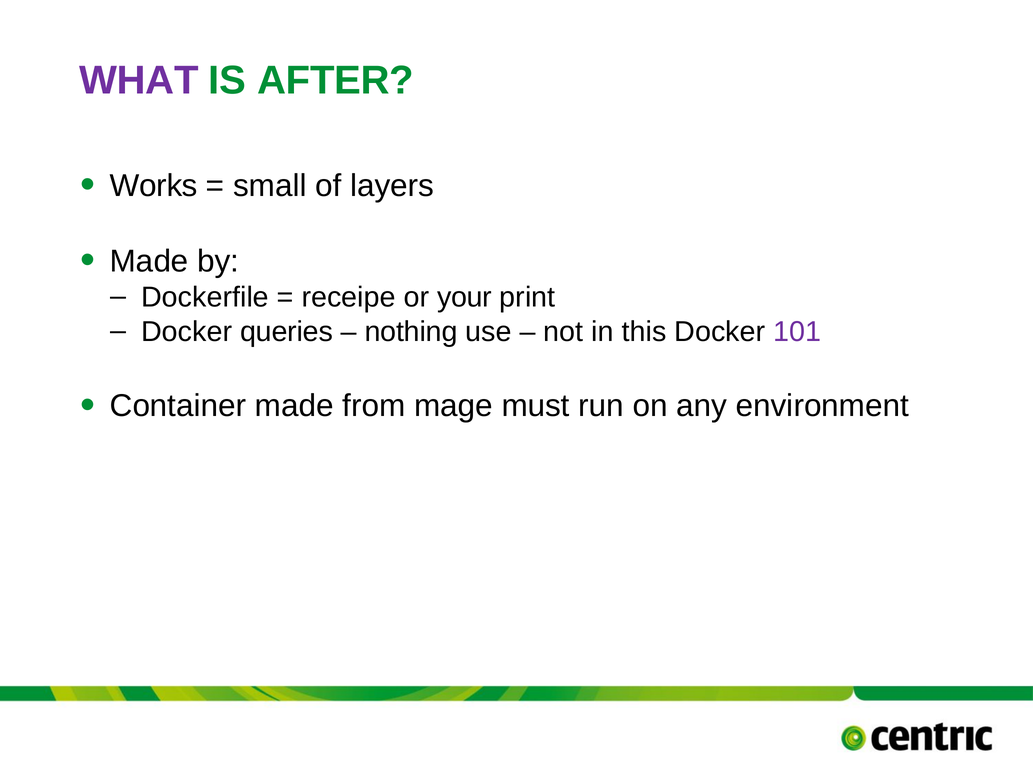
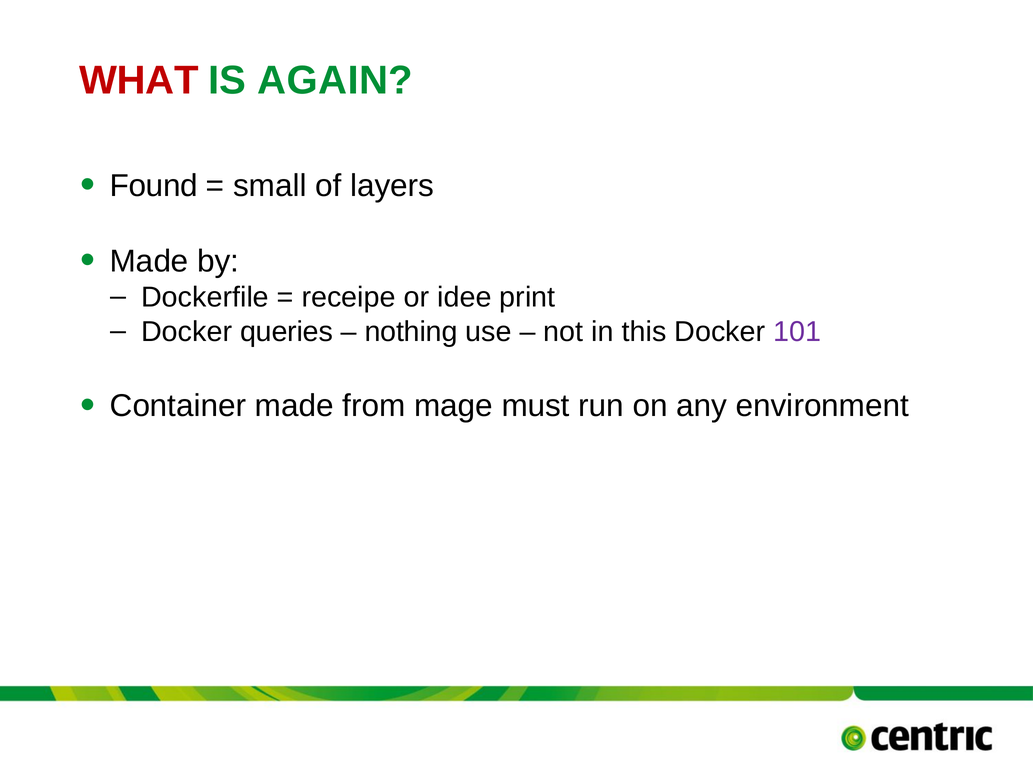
WHAT colour: purple -> red
AFTER: AFTER -> AGAIN
Works: Works -> Found
your: your -> idee
